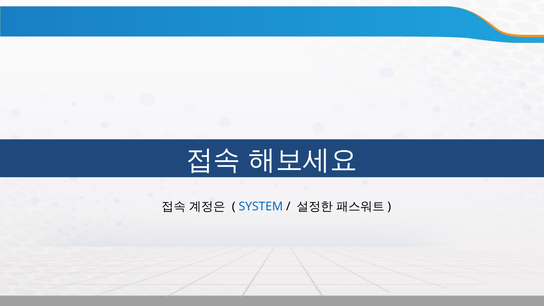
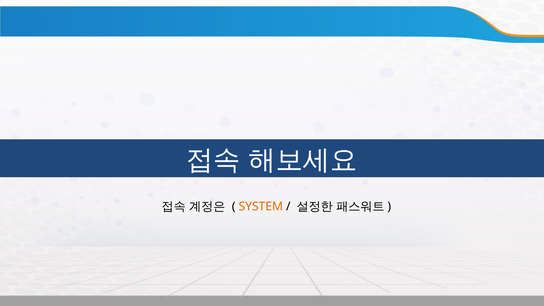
SYSTEM colour: blue -> orange
